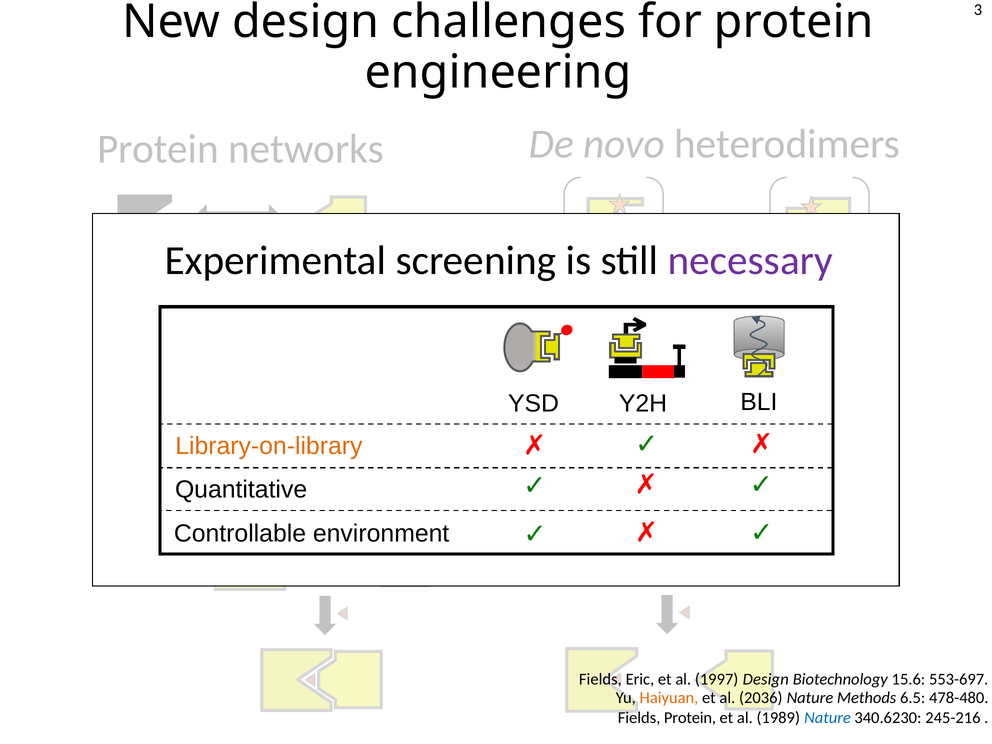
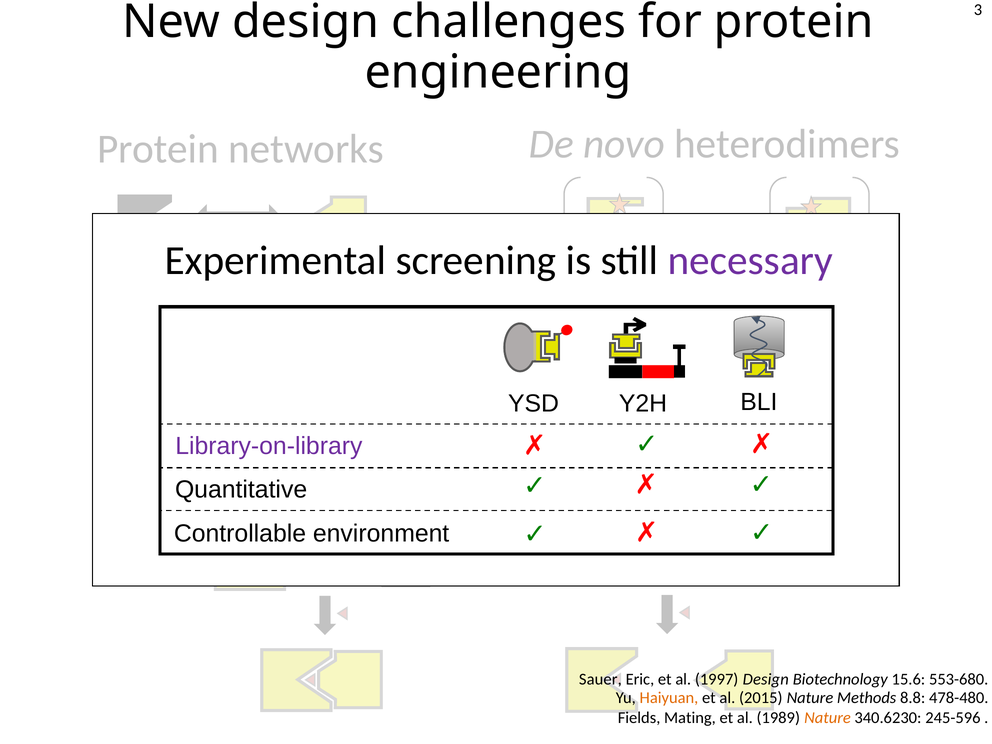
Library-on-library colour: orange -> purple
Fields at (600, 680): Fields -> Sauer
553-697: 553-697 -> 553-680
2036: 2036 -> 2015
6.5: 6.5 -> 8.8
Fields Protein: Protein -> Mating
Nature at (827, 718) colour: blue -> orange
245-216: 245-216 -> 245-596
